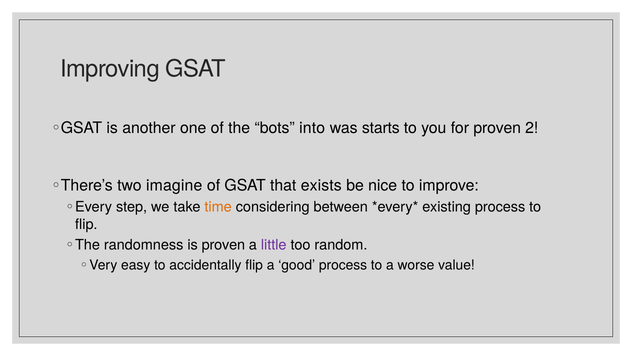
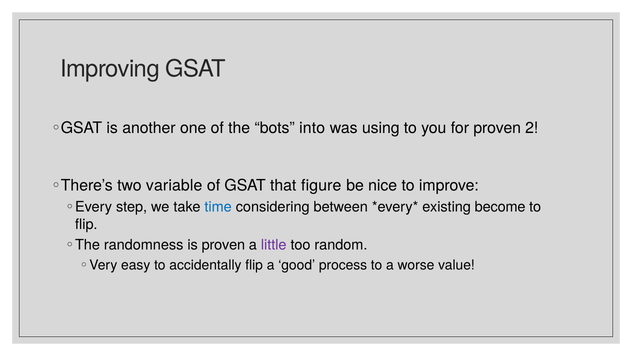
starts: starts -> using
imagine: imagine -> variable
exists: exists -> figure
time colour: orange -> blue
existing process: process -> become
